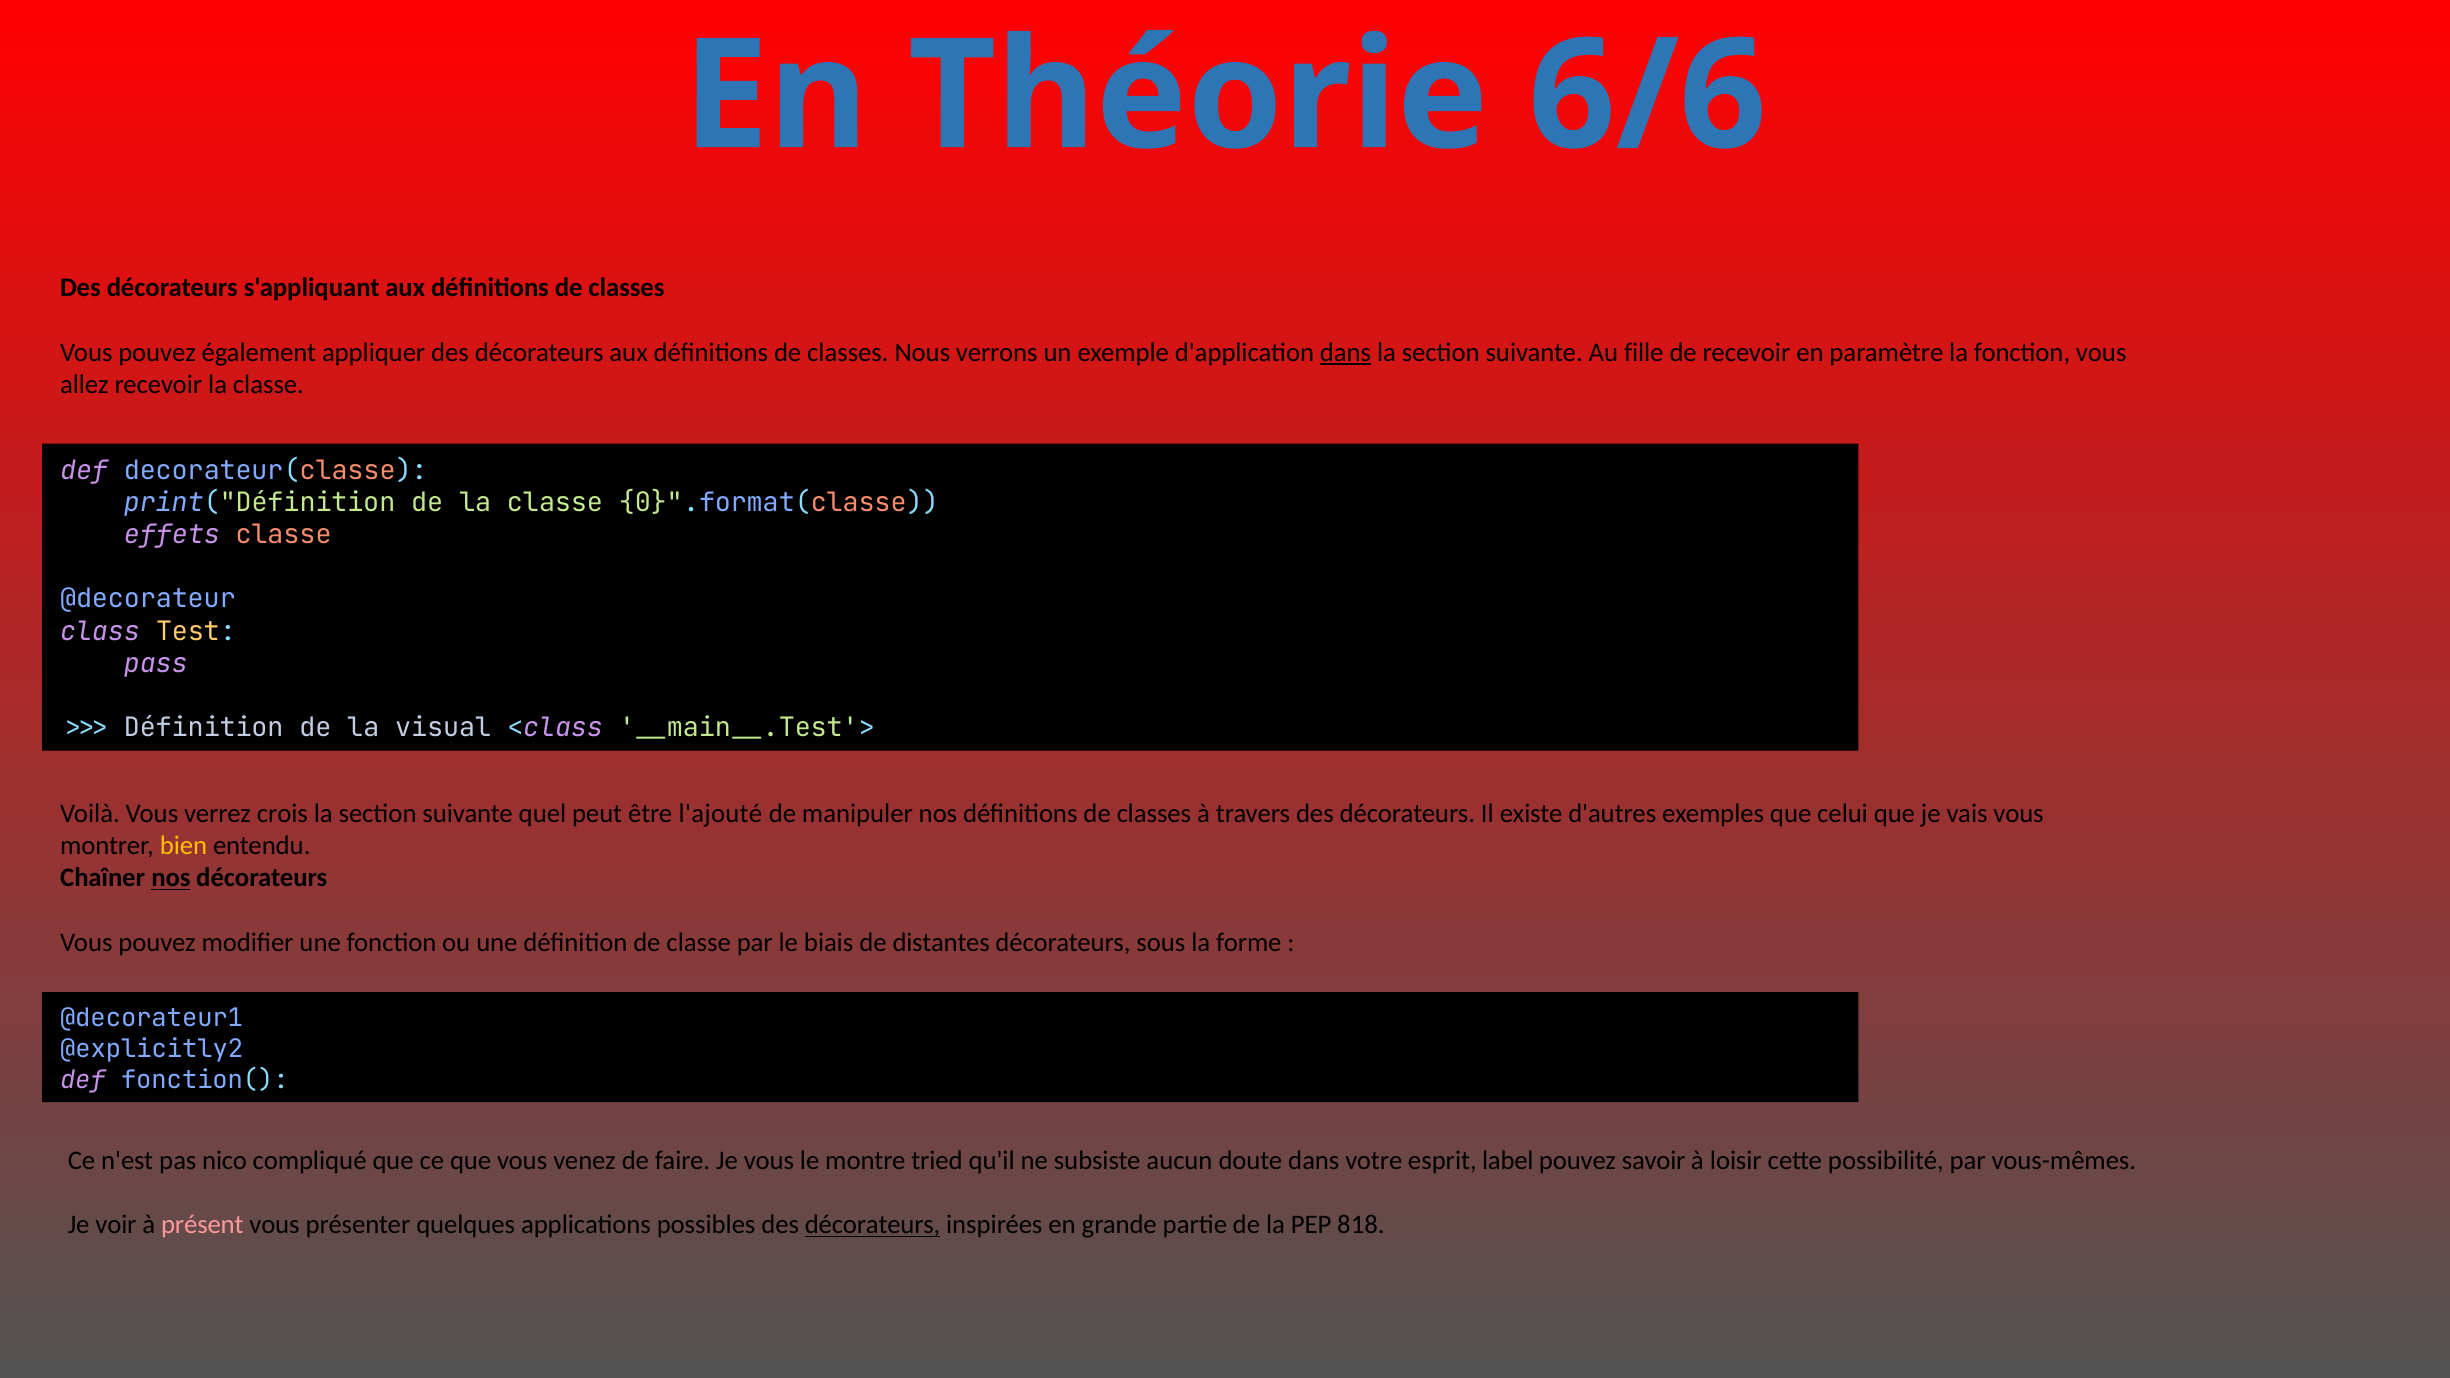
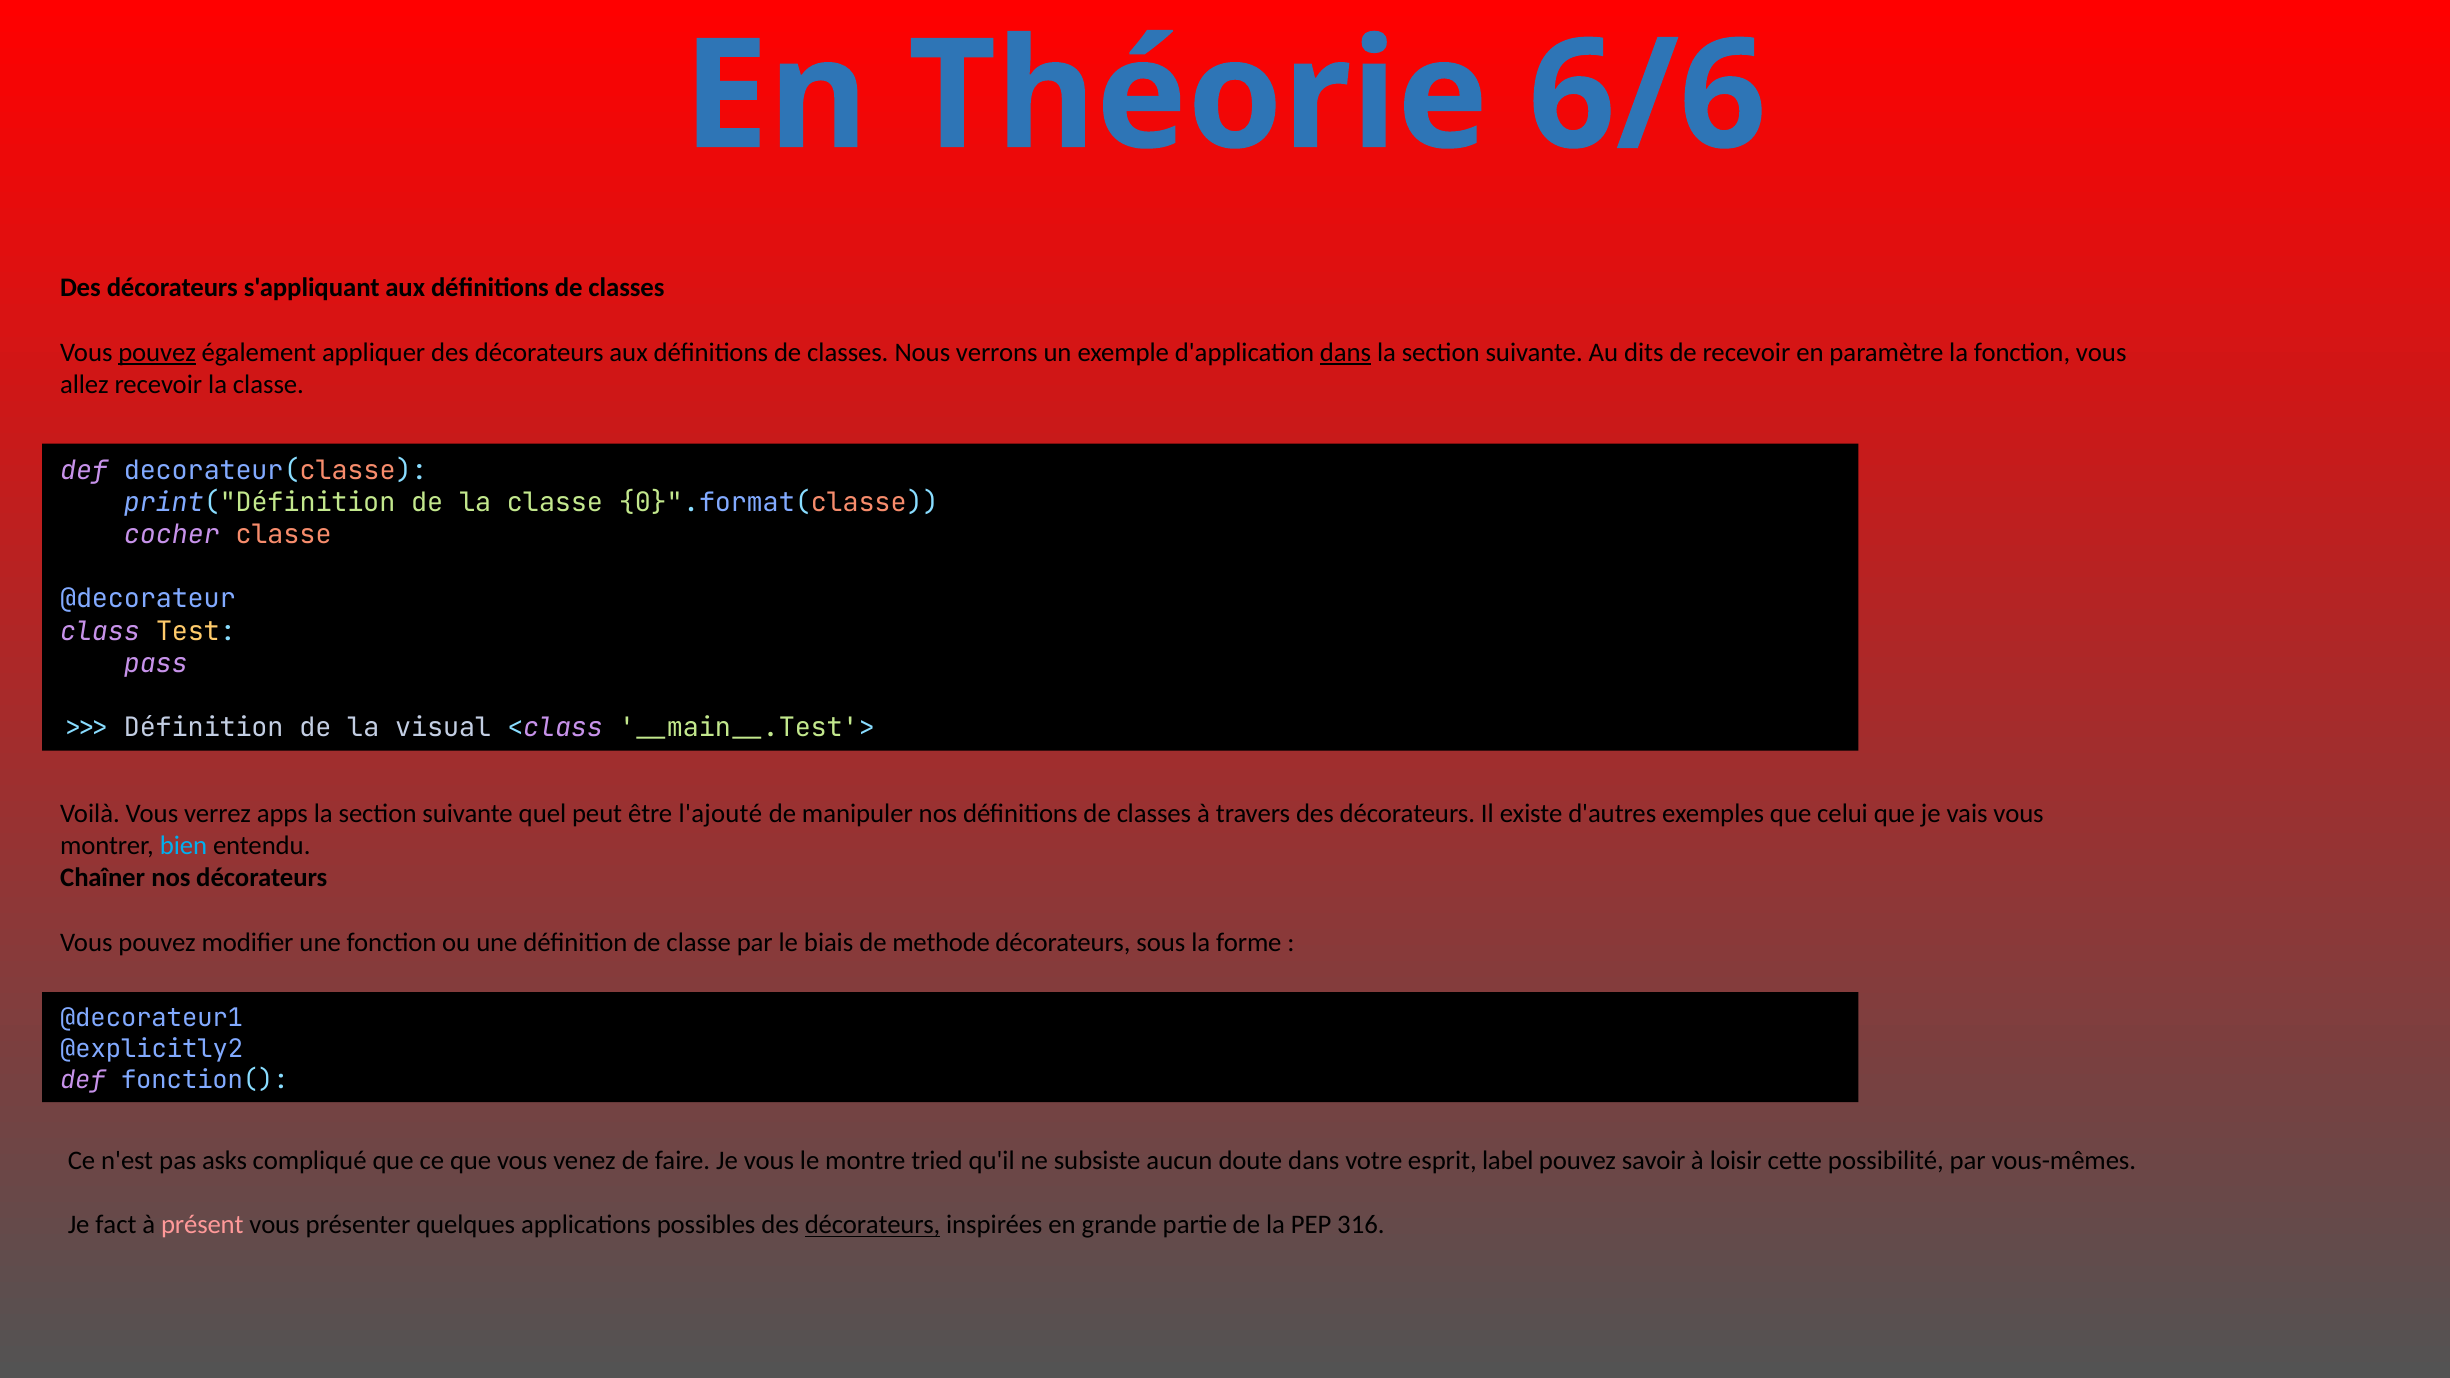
pouvez at (157, 352) underline: none -> present
fille: fille -> dits
effets: effets -> cocher
crois: crois -> apps
bien colour: yellow -> light blue
nos at (171, 878) underline: present -> none
distantes: distantes -> methode
nico: nico -> asks
voir: voir -> fact
818: 818 -> 316
